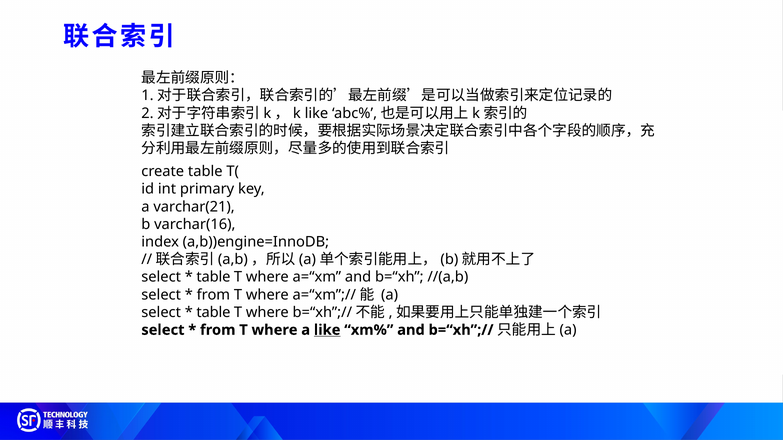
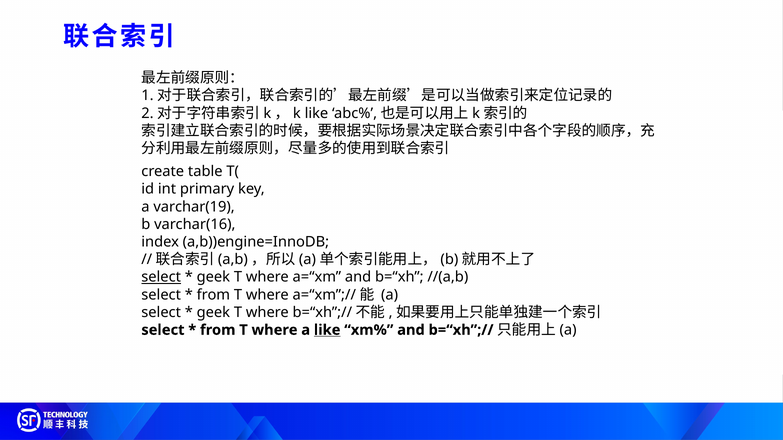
varchar(21: varchar(21 -> varchar(19
select at (161, 277) underline: none -> present
table at (213, 277): table -> geek
table at (213, 313): table -> geek
